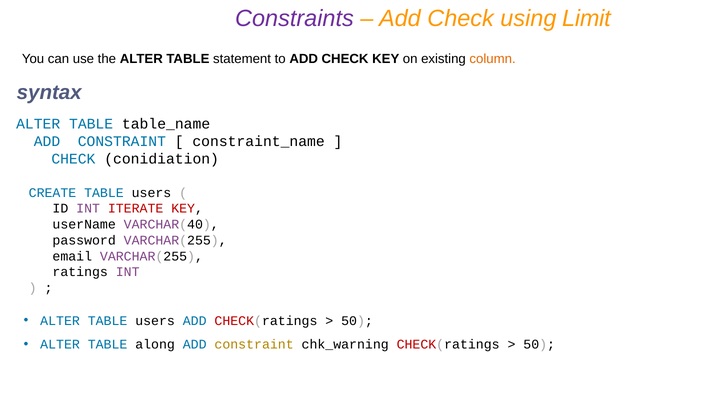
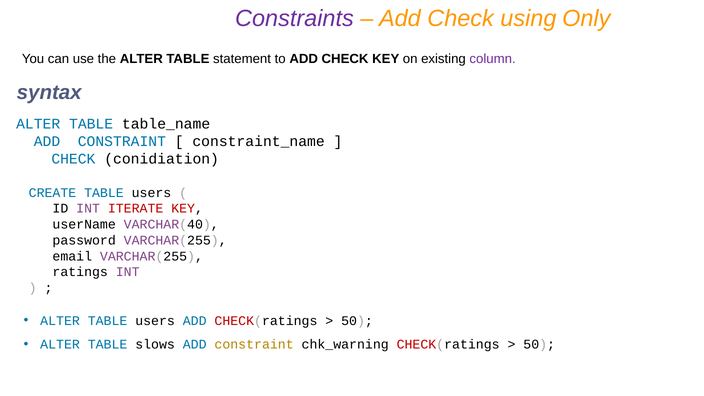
Limit: Limit -> Only
column colour: orange -> purple
along: along -> slows
